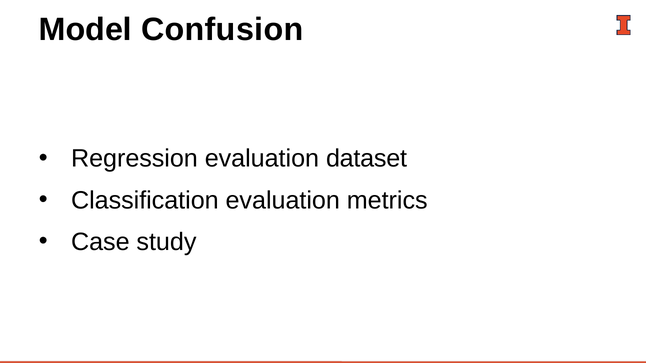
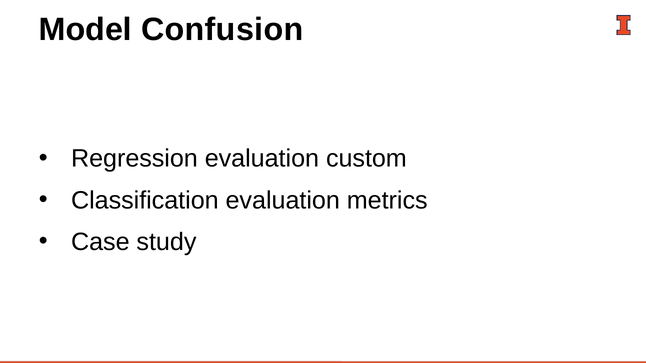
dataset: dataset -> custom
